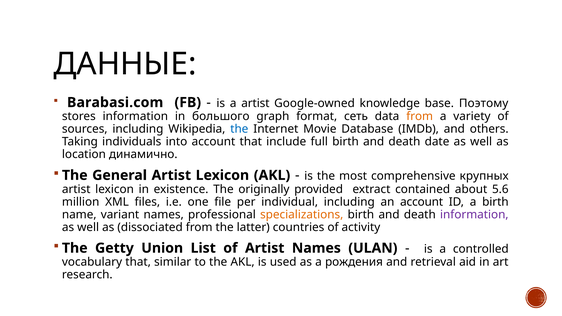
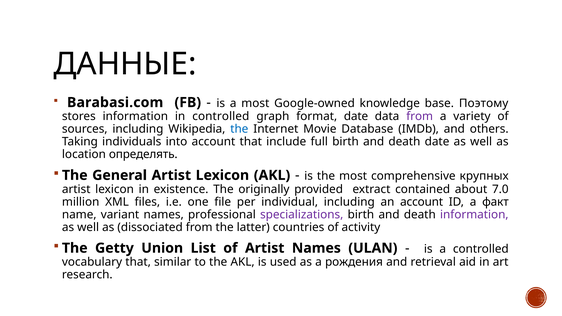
a artist: artist -> most
in большого: большого -> controlled
format сеть: сеть -> date
from at (420, 116) colour: orange -> purple
динамично: динамично -> определять
5.6: 5.6 -> 7.0
a birth: birth -> факт
specializations colour: orange -> purple
